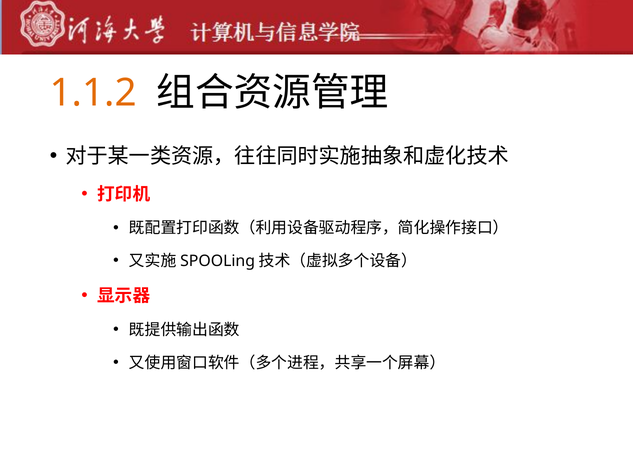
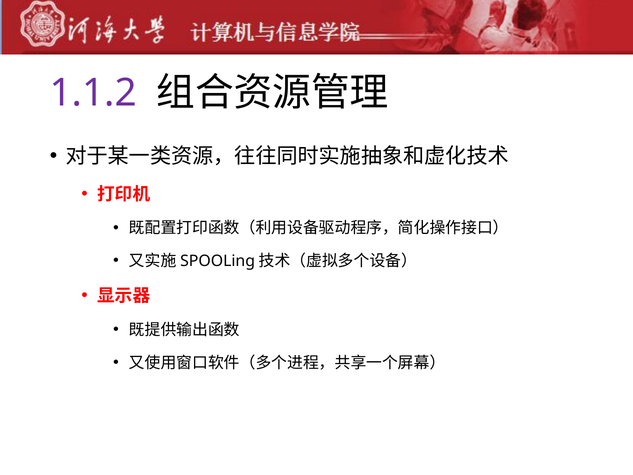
1.1.2 colour: orange -> purple
